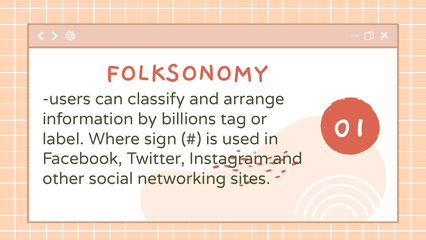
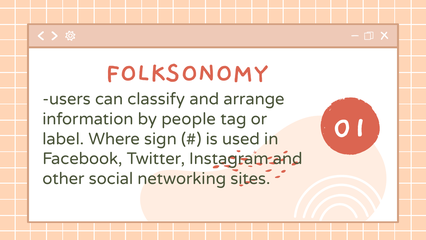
billions: billions -> people
